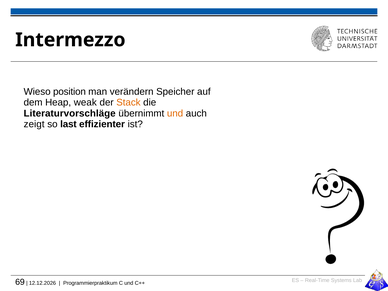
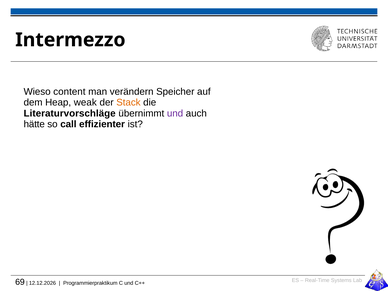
position: position -> content
und at (175, 113) colour: orange -> purple
zeigt: zeigt -> hätte
last: last -> call
